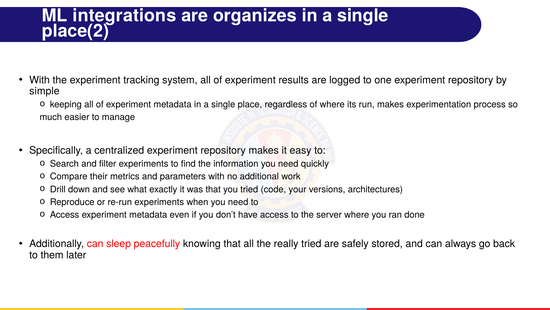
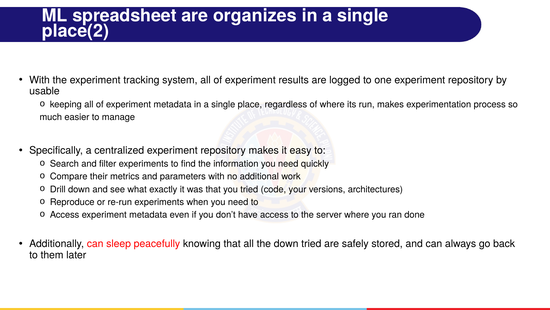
integrations: integrations -> spreadsheet
simple: simple -> usable
the really: really -> down
